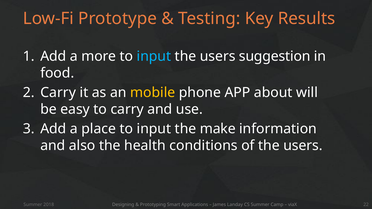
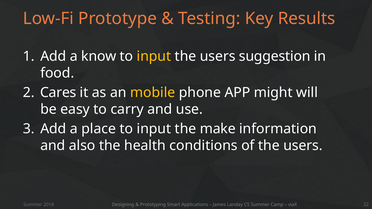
more: more -> know
input at (154, 56) colour: light blue -> yellow
Carry at (58, 93): Carry -> Cares
about: about -> might
